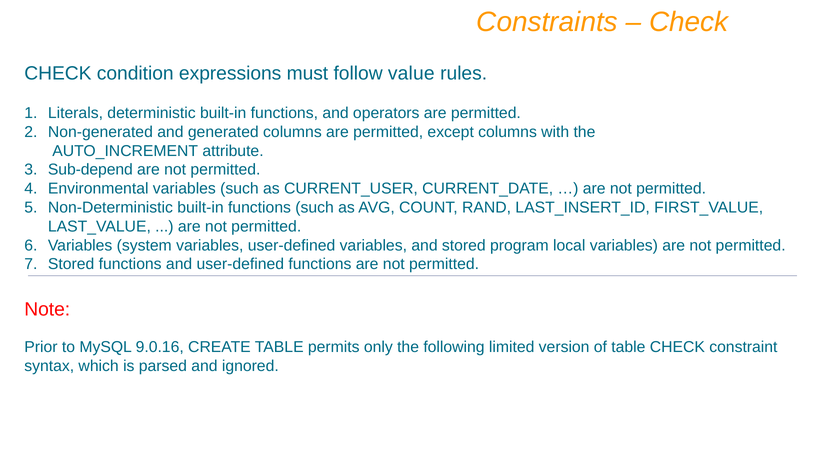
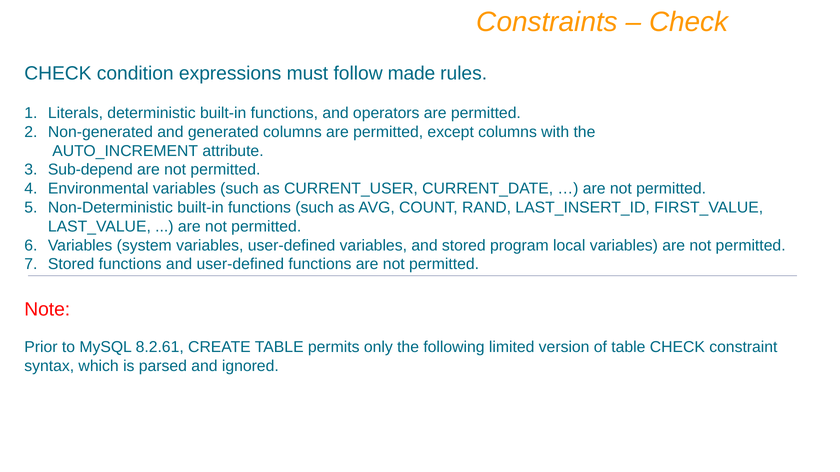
value: value -> made
9.0.16: 9.0.16 -> 8.2.61
